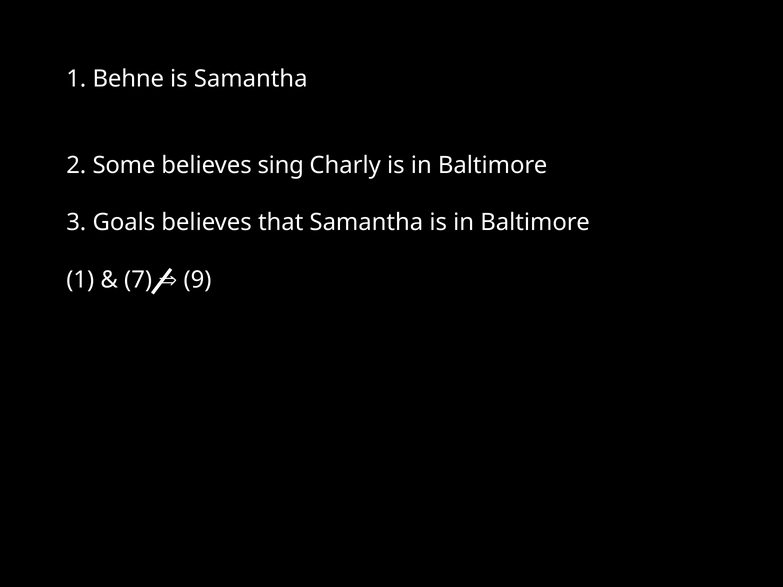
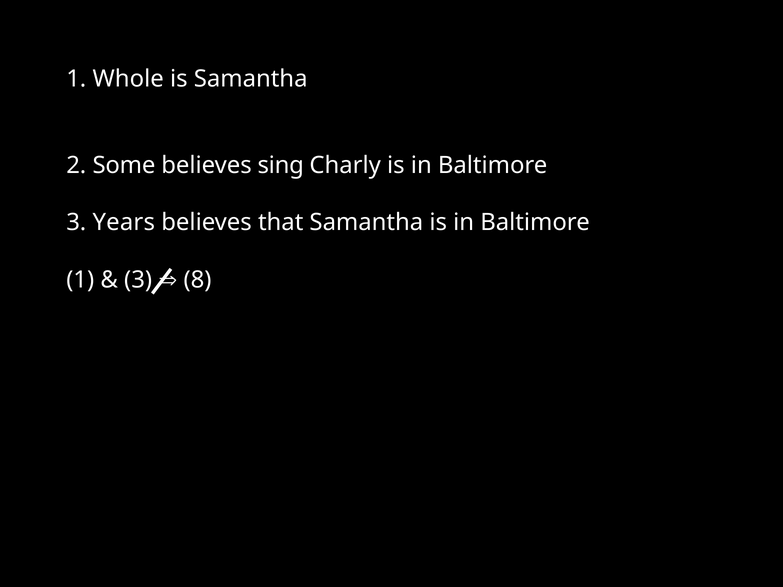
Behne: Behne -> Whole
Goals: Goals -> Years
7 at (138, 280): 7 -> 3
9: 9 -> 8
